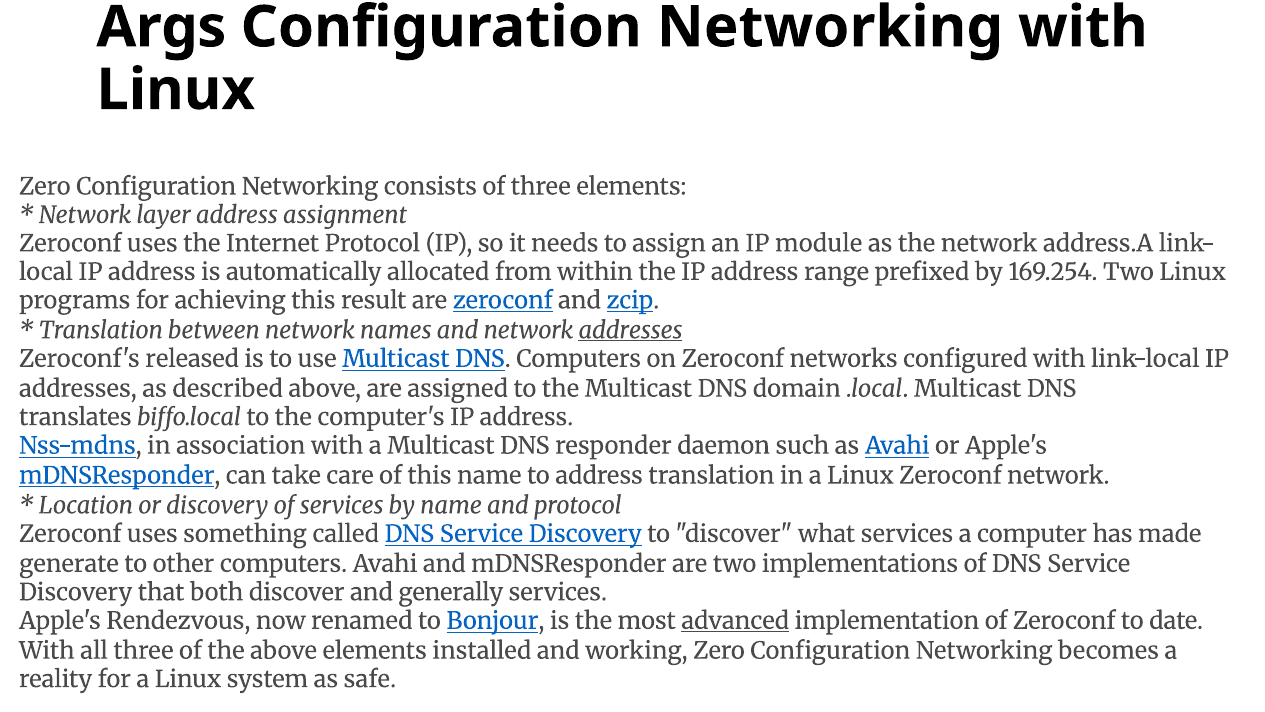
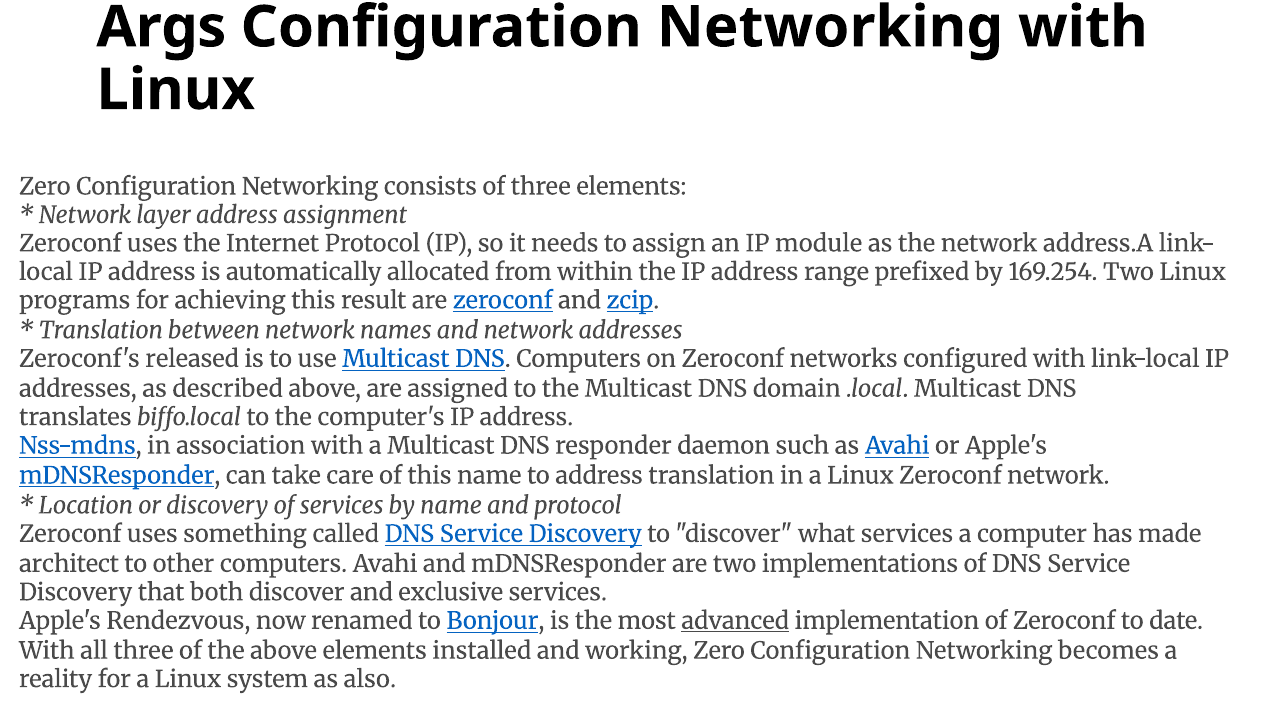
addresses at (630, 330) underline: present -> none
generate: generate -> architect
generally: generally -> exclusive
safe: safe -> also
